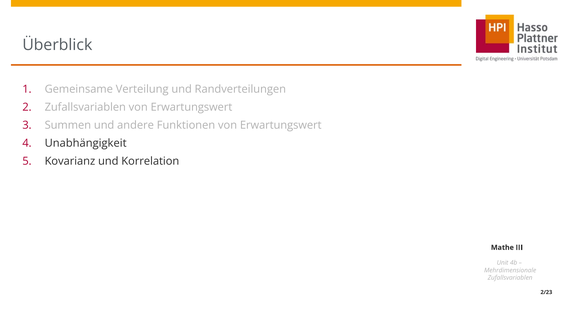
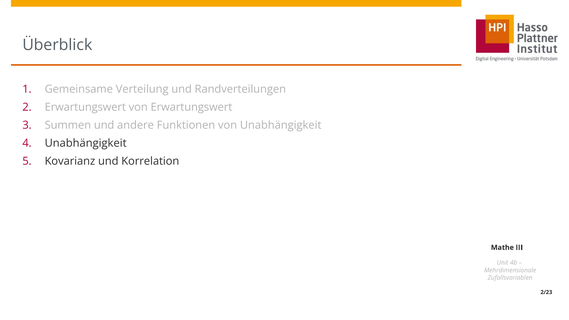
Zufallsvariablen at (85, 107): Zufallsvariablen -> Erwartungswert
Funktionen von Erwartungswert: Erwartungswert -> Unabhängigkeit
